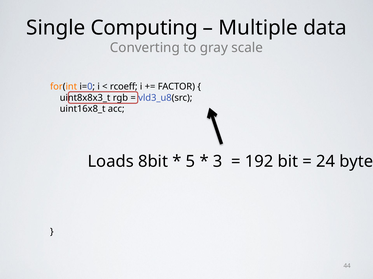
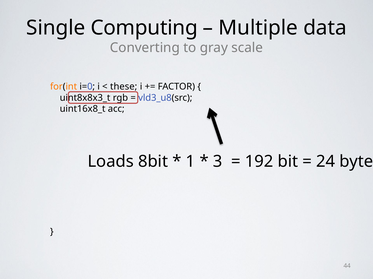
rcoeff: rcoeff -> these
5: 5 -> 1
